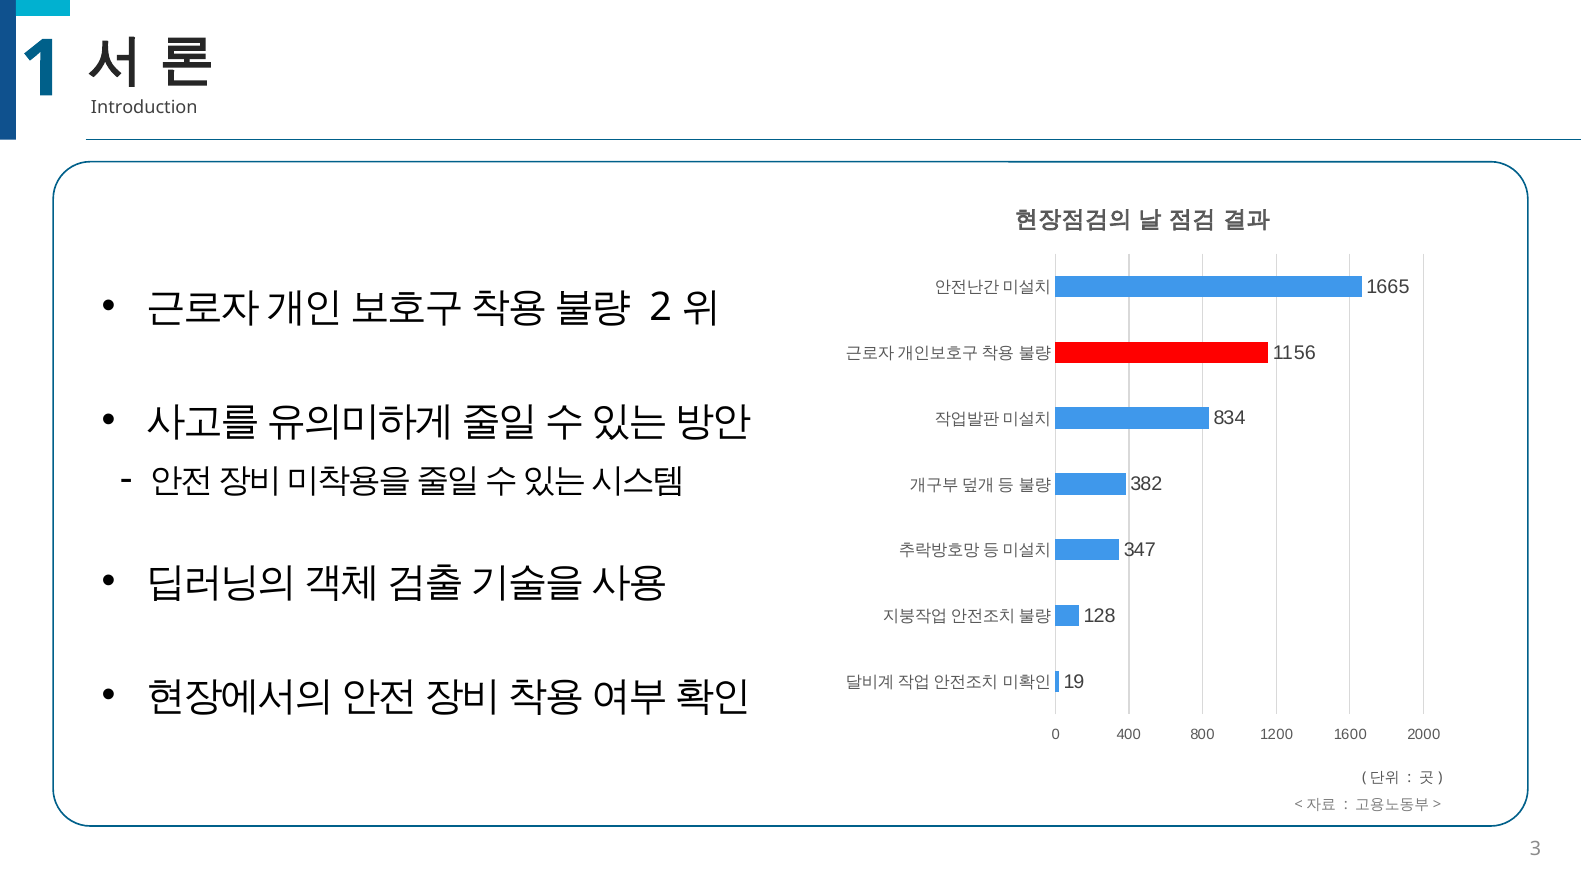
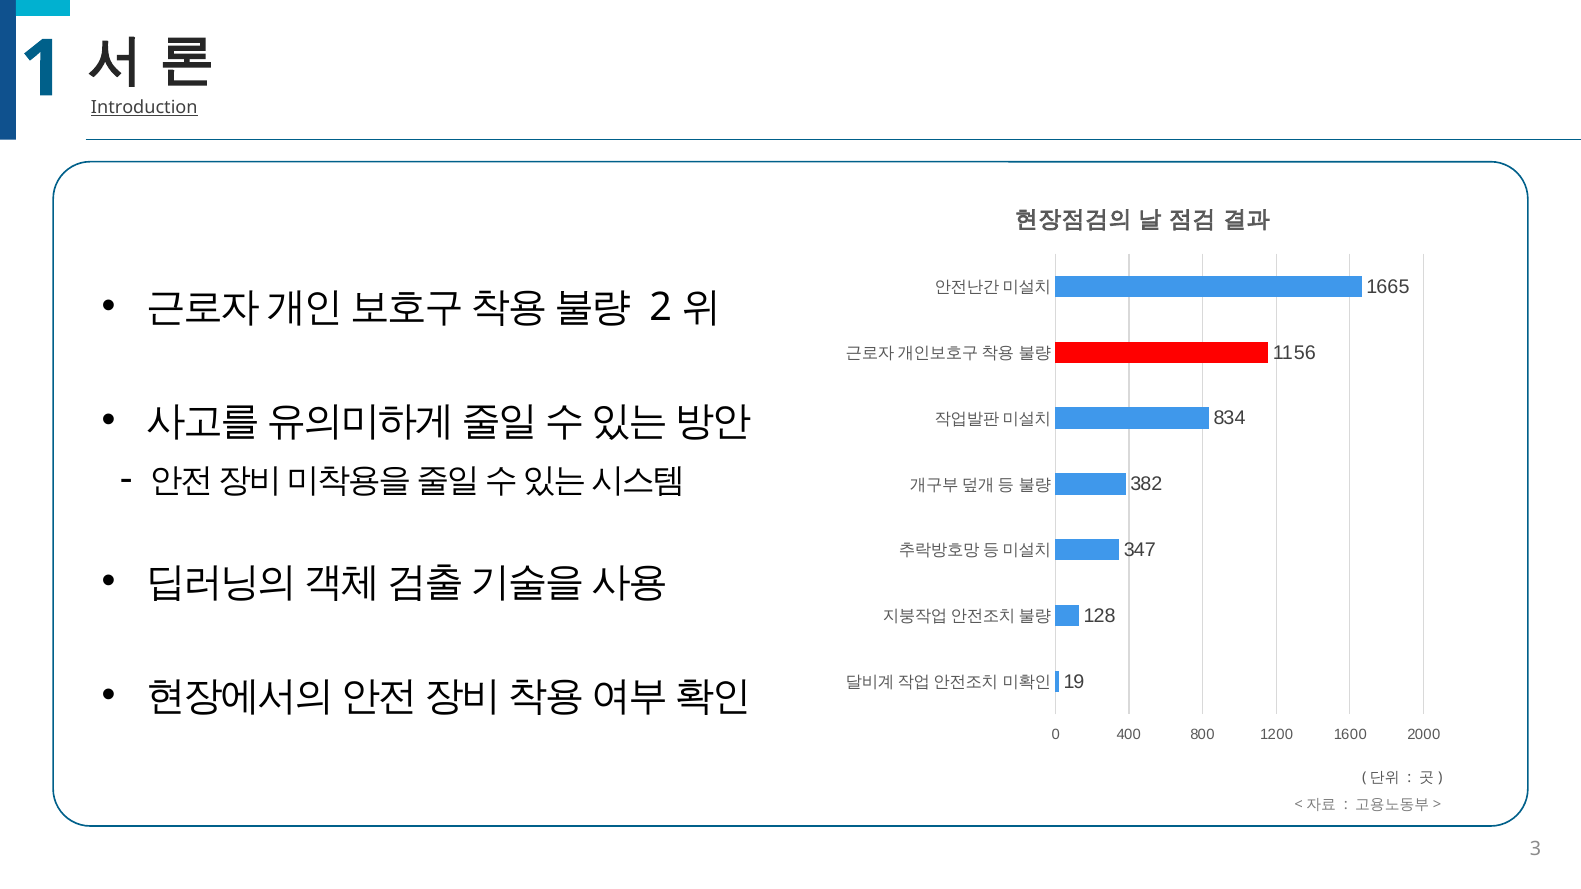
Introduction underline: none -> present
